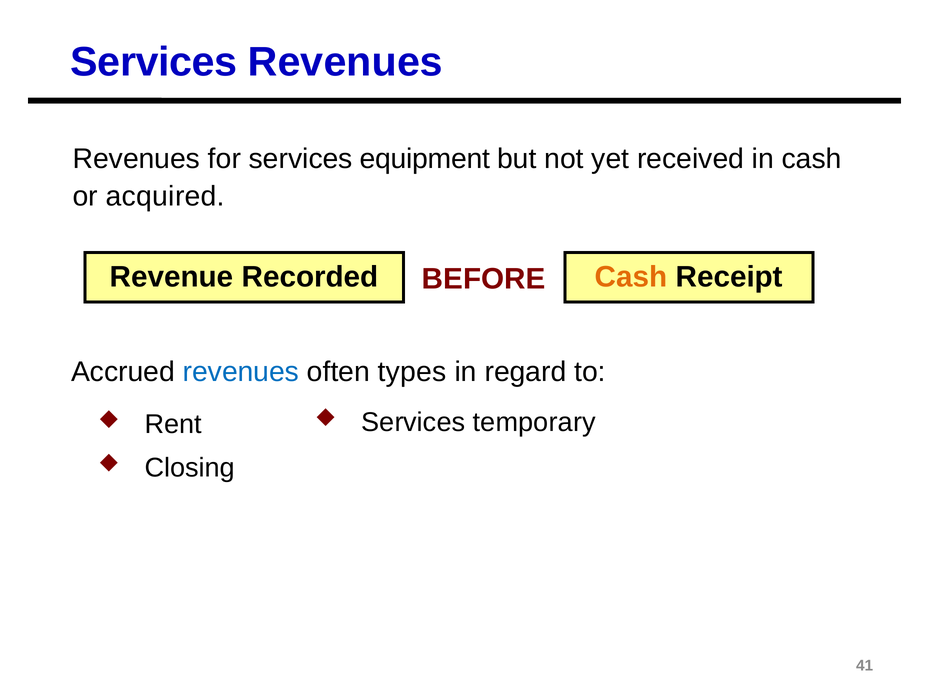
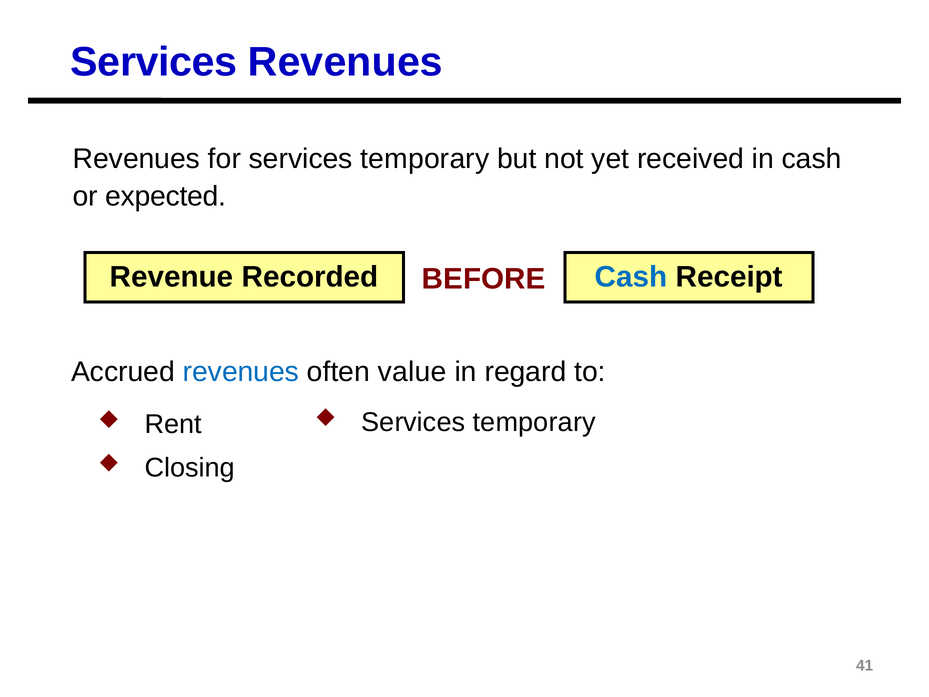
for services equipment: equipment -> temporary
acquired: acquired -> expected
Cash at (631, 277) colour: orange -> blue
types: types -> value
